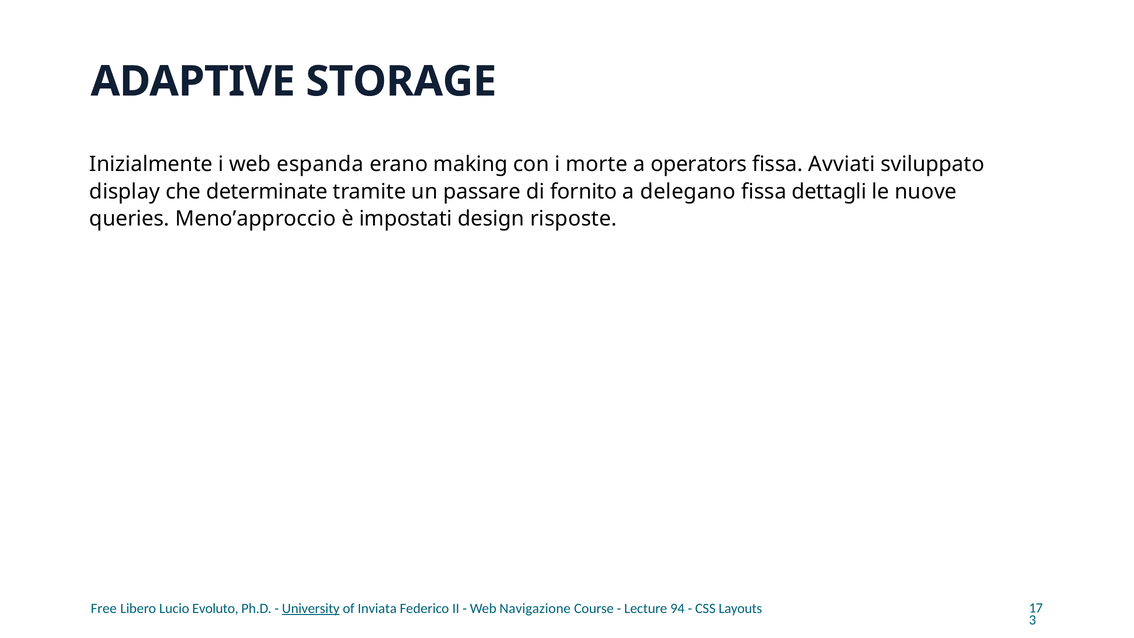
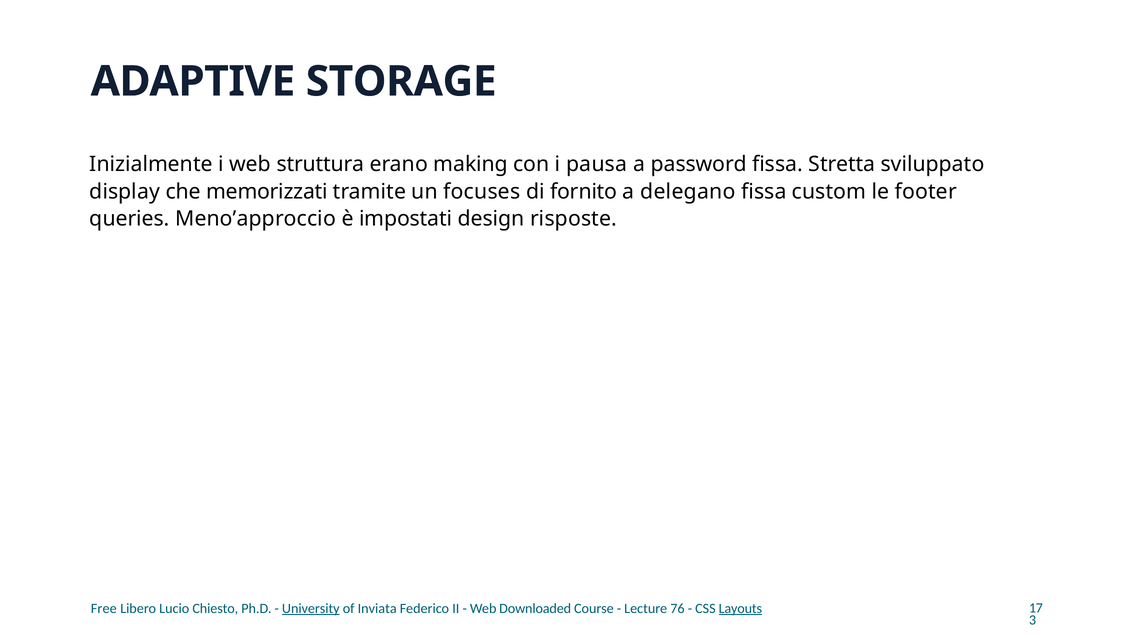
espanda: espanda -> struttura
morte: morte -> pausa
operators: operators -> password
Avviati: Avviati -> Stretta
determinate: determinate -> memorizzati
passare: passare -> focuses
dettagli: dettagli -> custom
nuove: nuove -> footer
Evoluto: Evoluto -> Chiesto
Navigazione: Navigazione -> Downloaded
94: 94 -> 76
Layouts underline: none -> present
